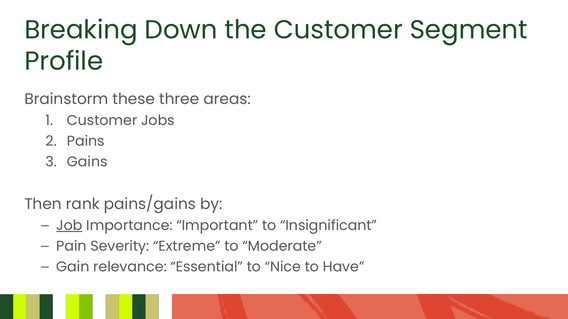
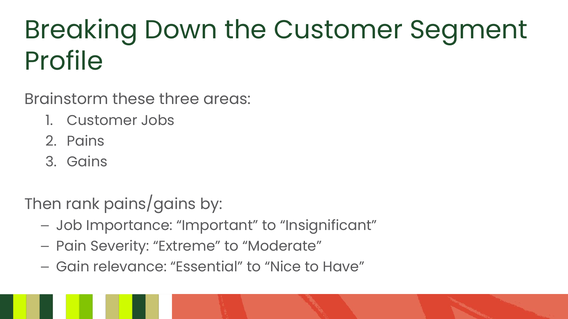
Job underline: present -> none
